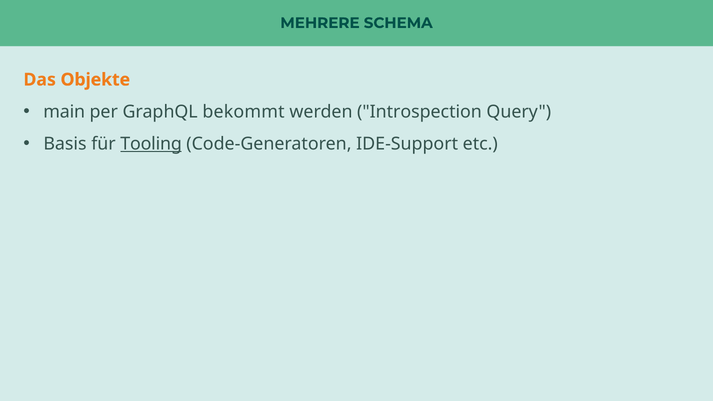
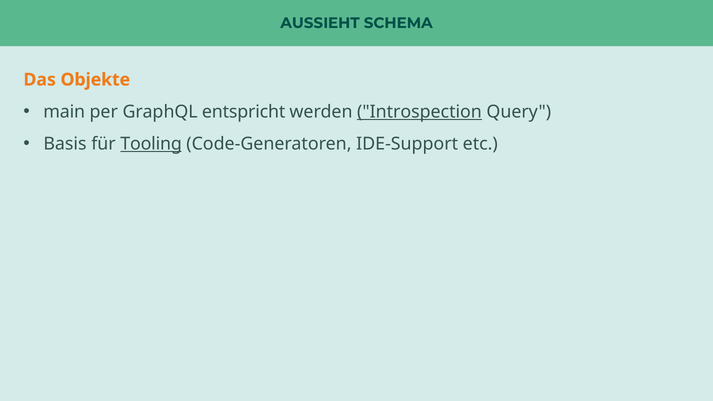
MEHRERE: MEHRERE -> AUSSIEHT
bekommt: bekommt -> entspricht
Introspection underline: none -> present
